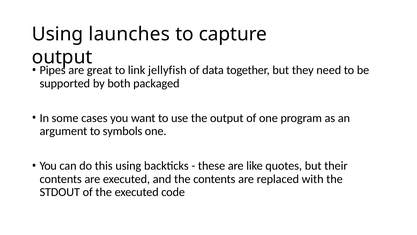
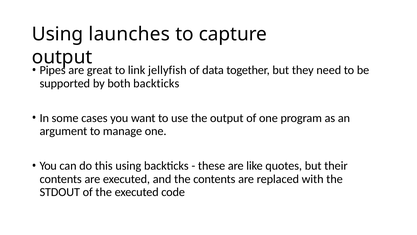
both packaged: packaged -> backticks
symbols: symbols -> manage
